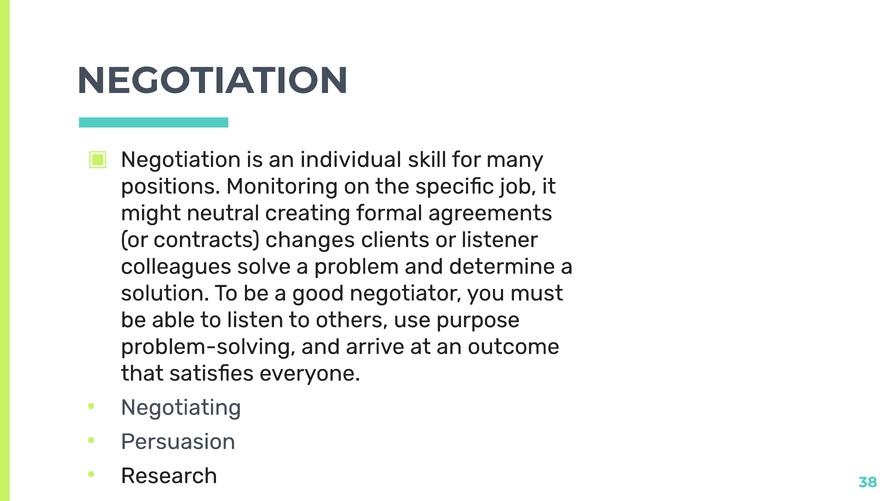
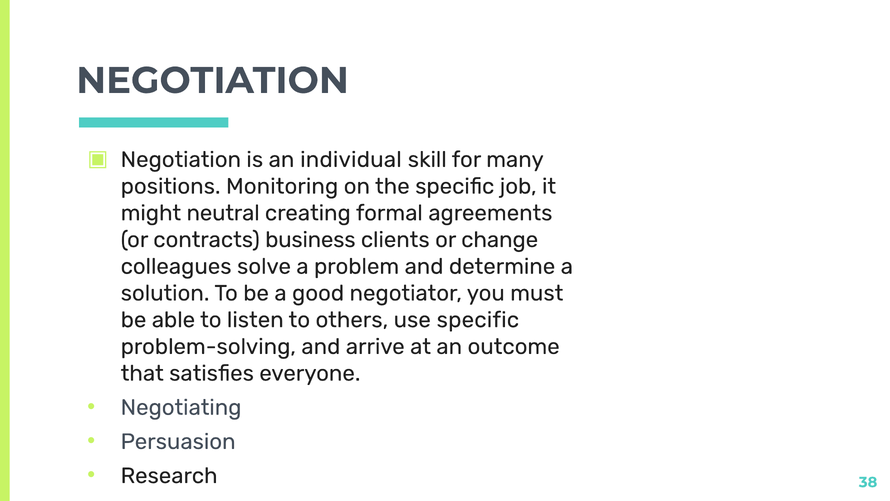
changes: changes -> business
listener: listener -> change
use purpose: purpose -> specific
